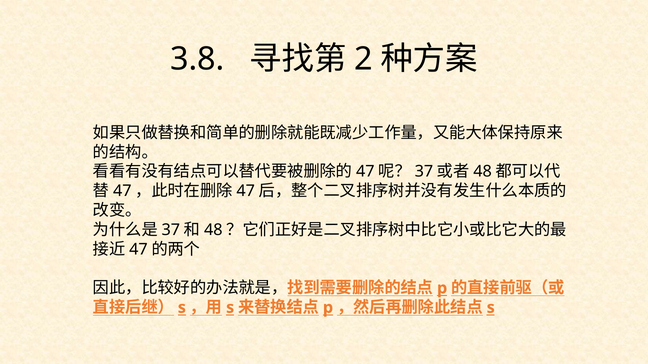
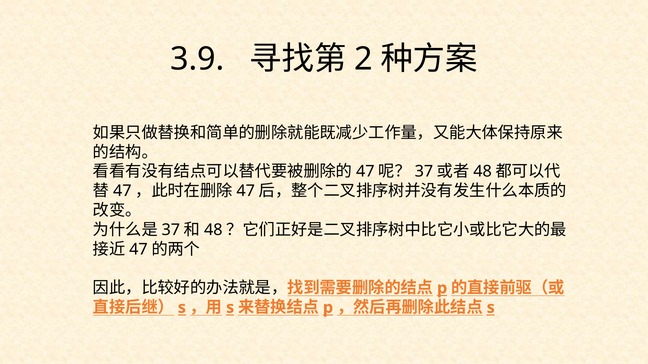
3.8: 3.8 -> 3.9
